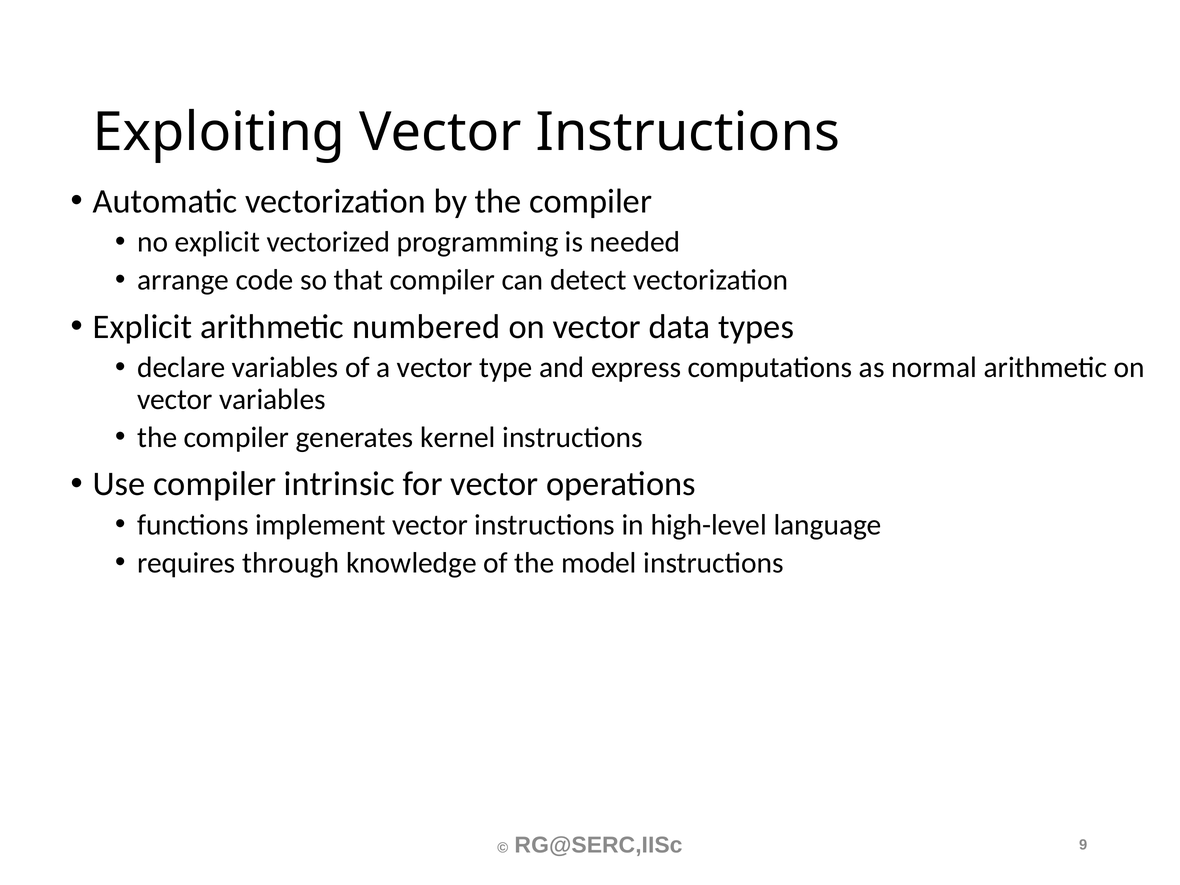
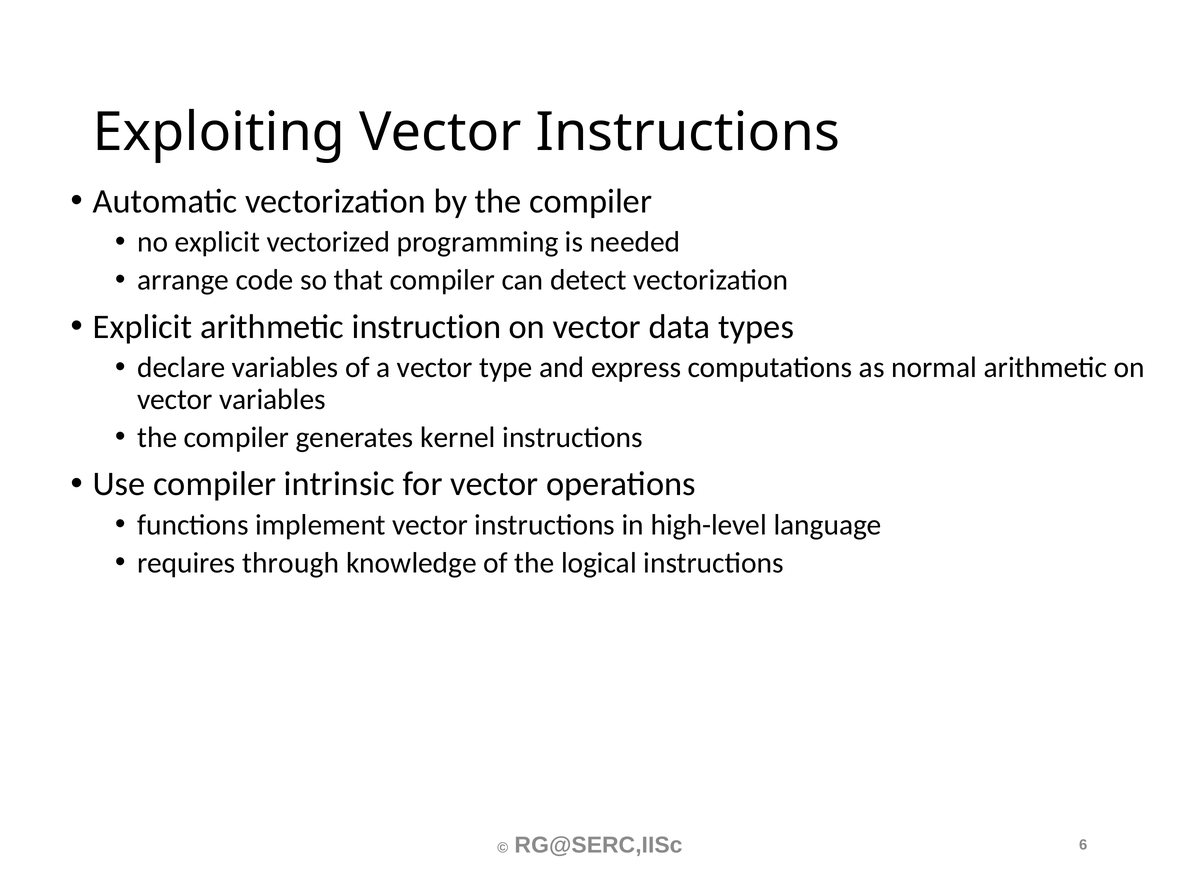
numbered: numbered -> instruction
model: model -> logical
9: 9 -> 6
